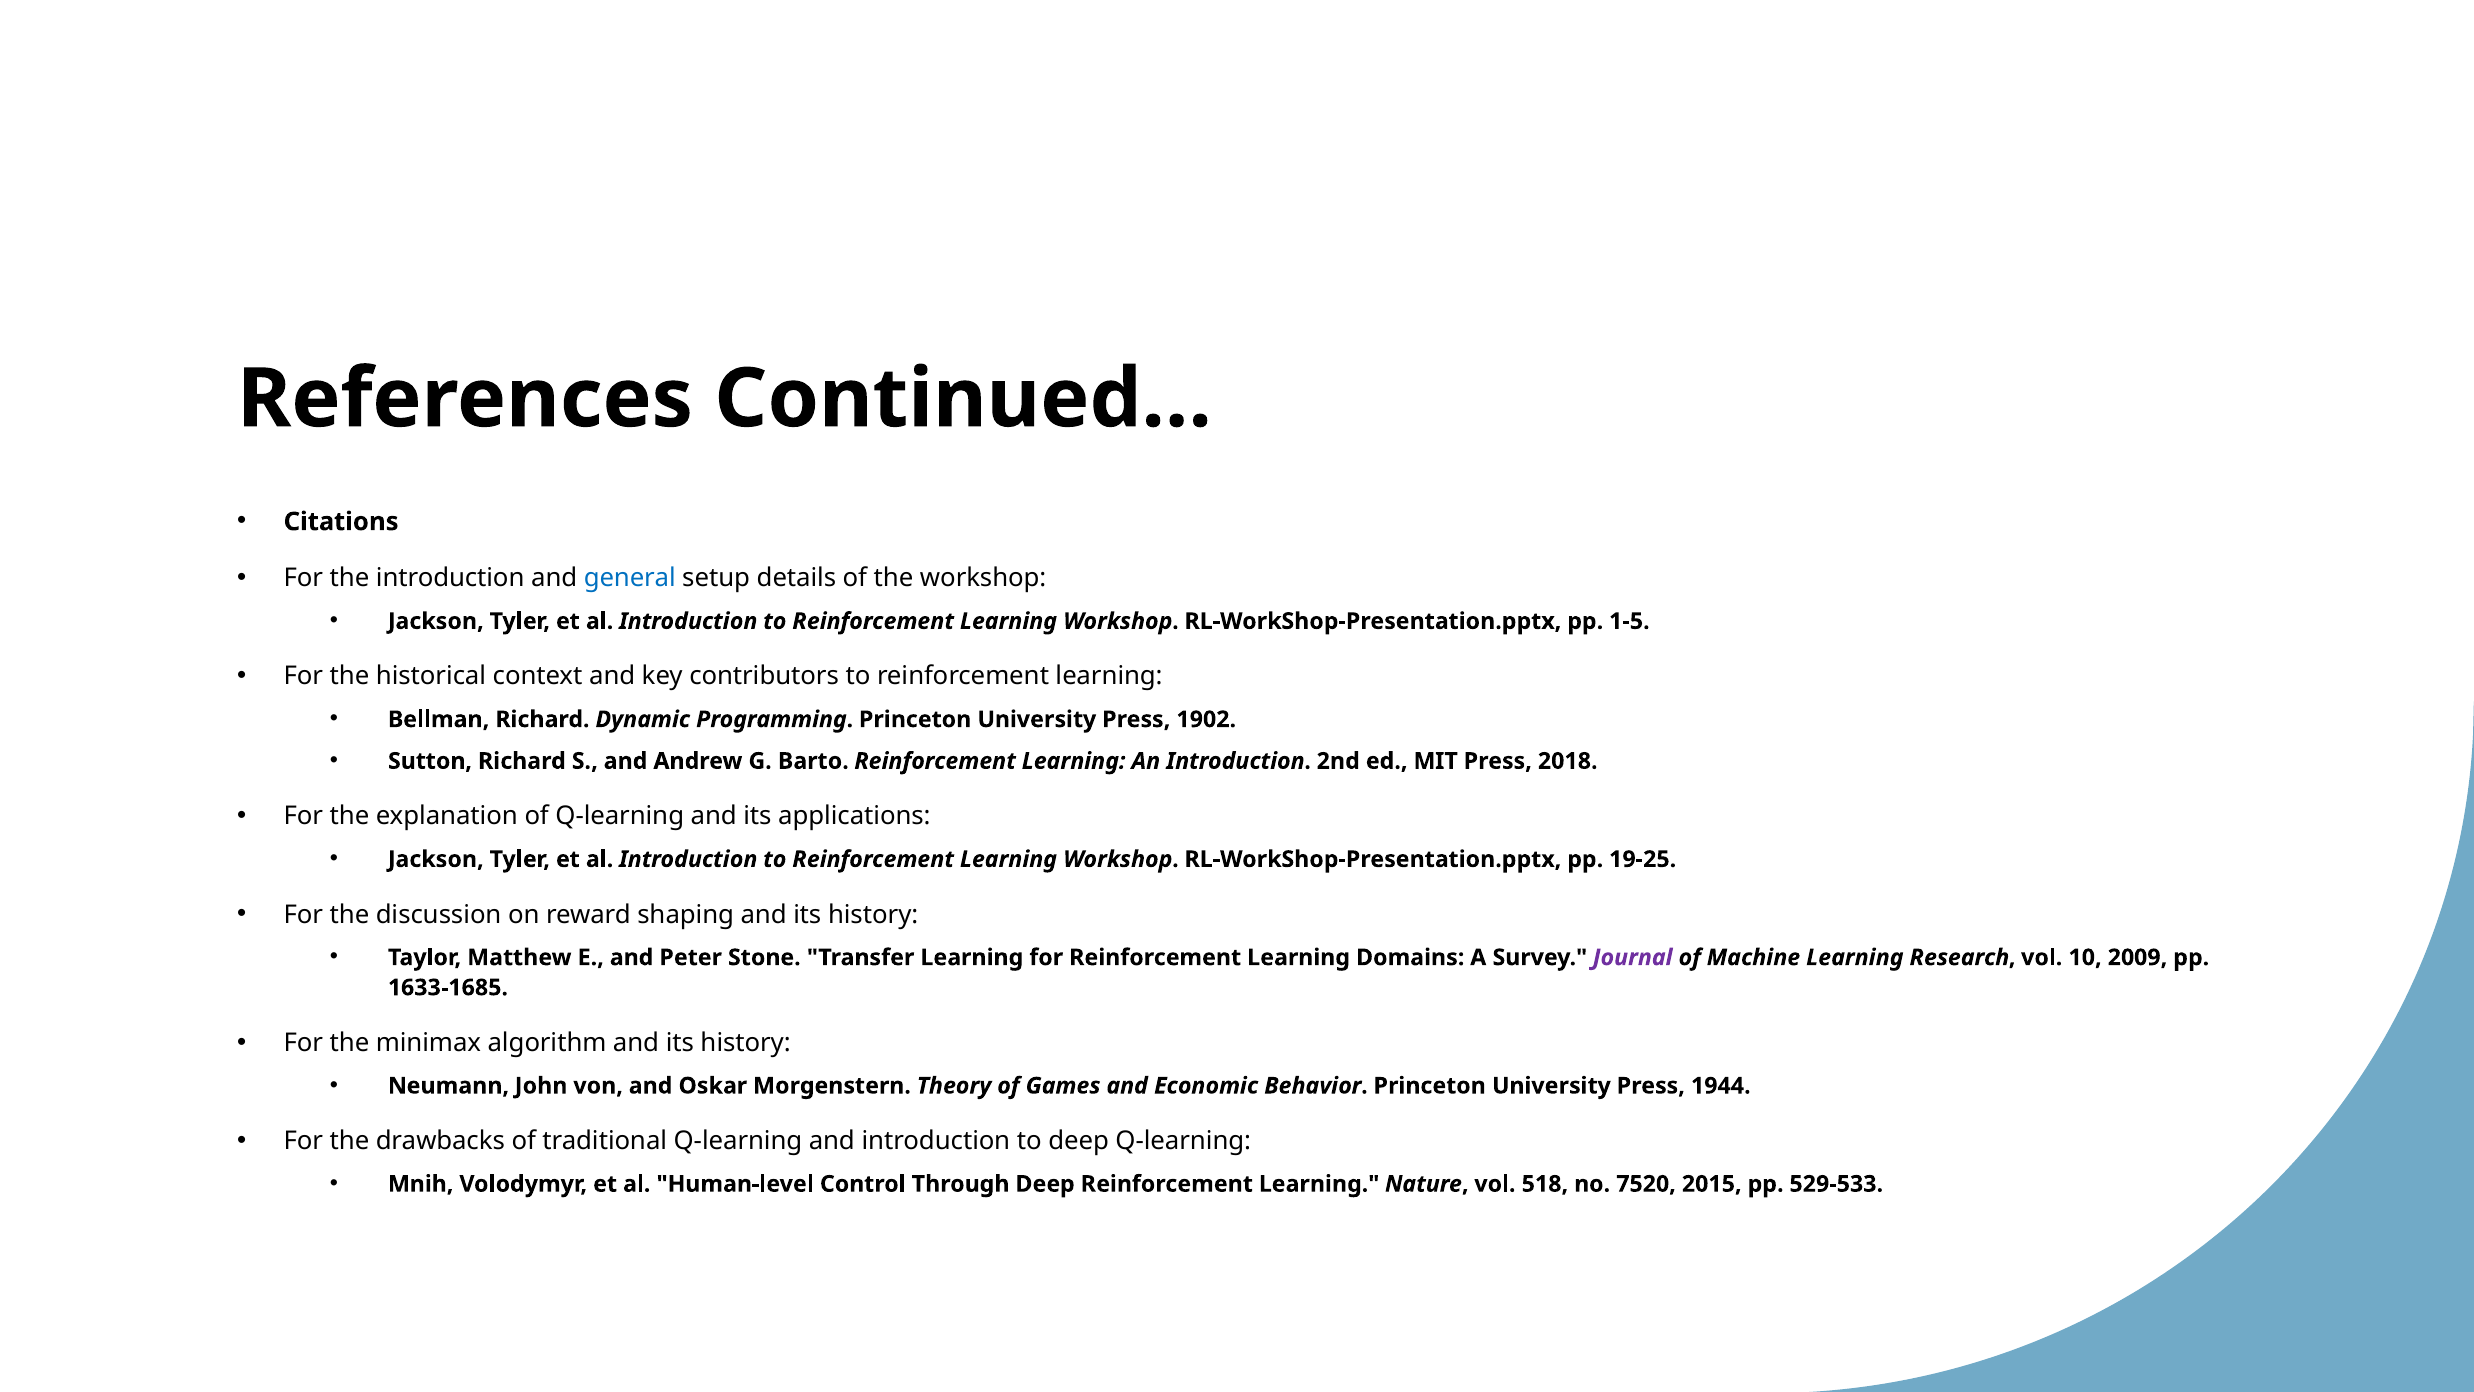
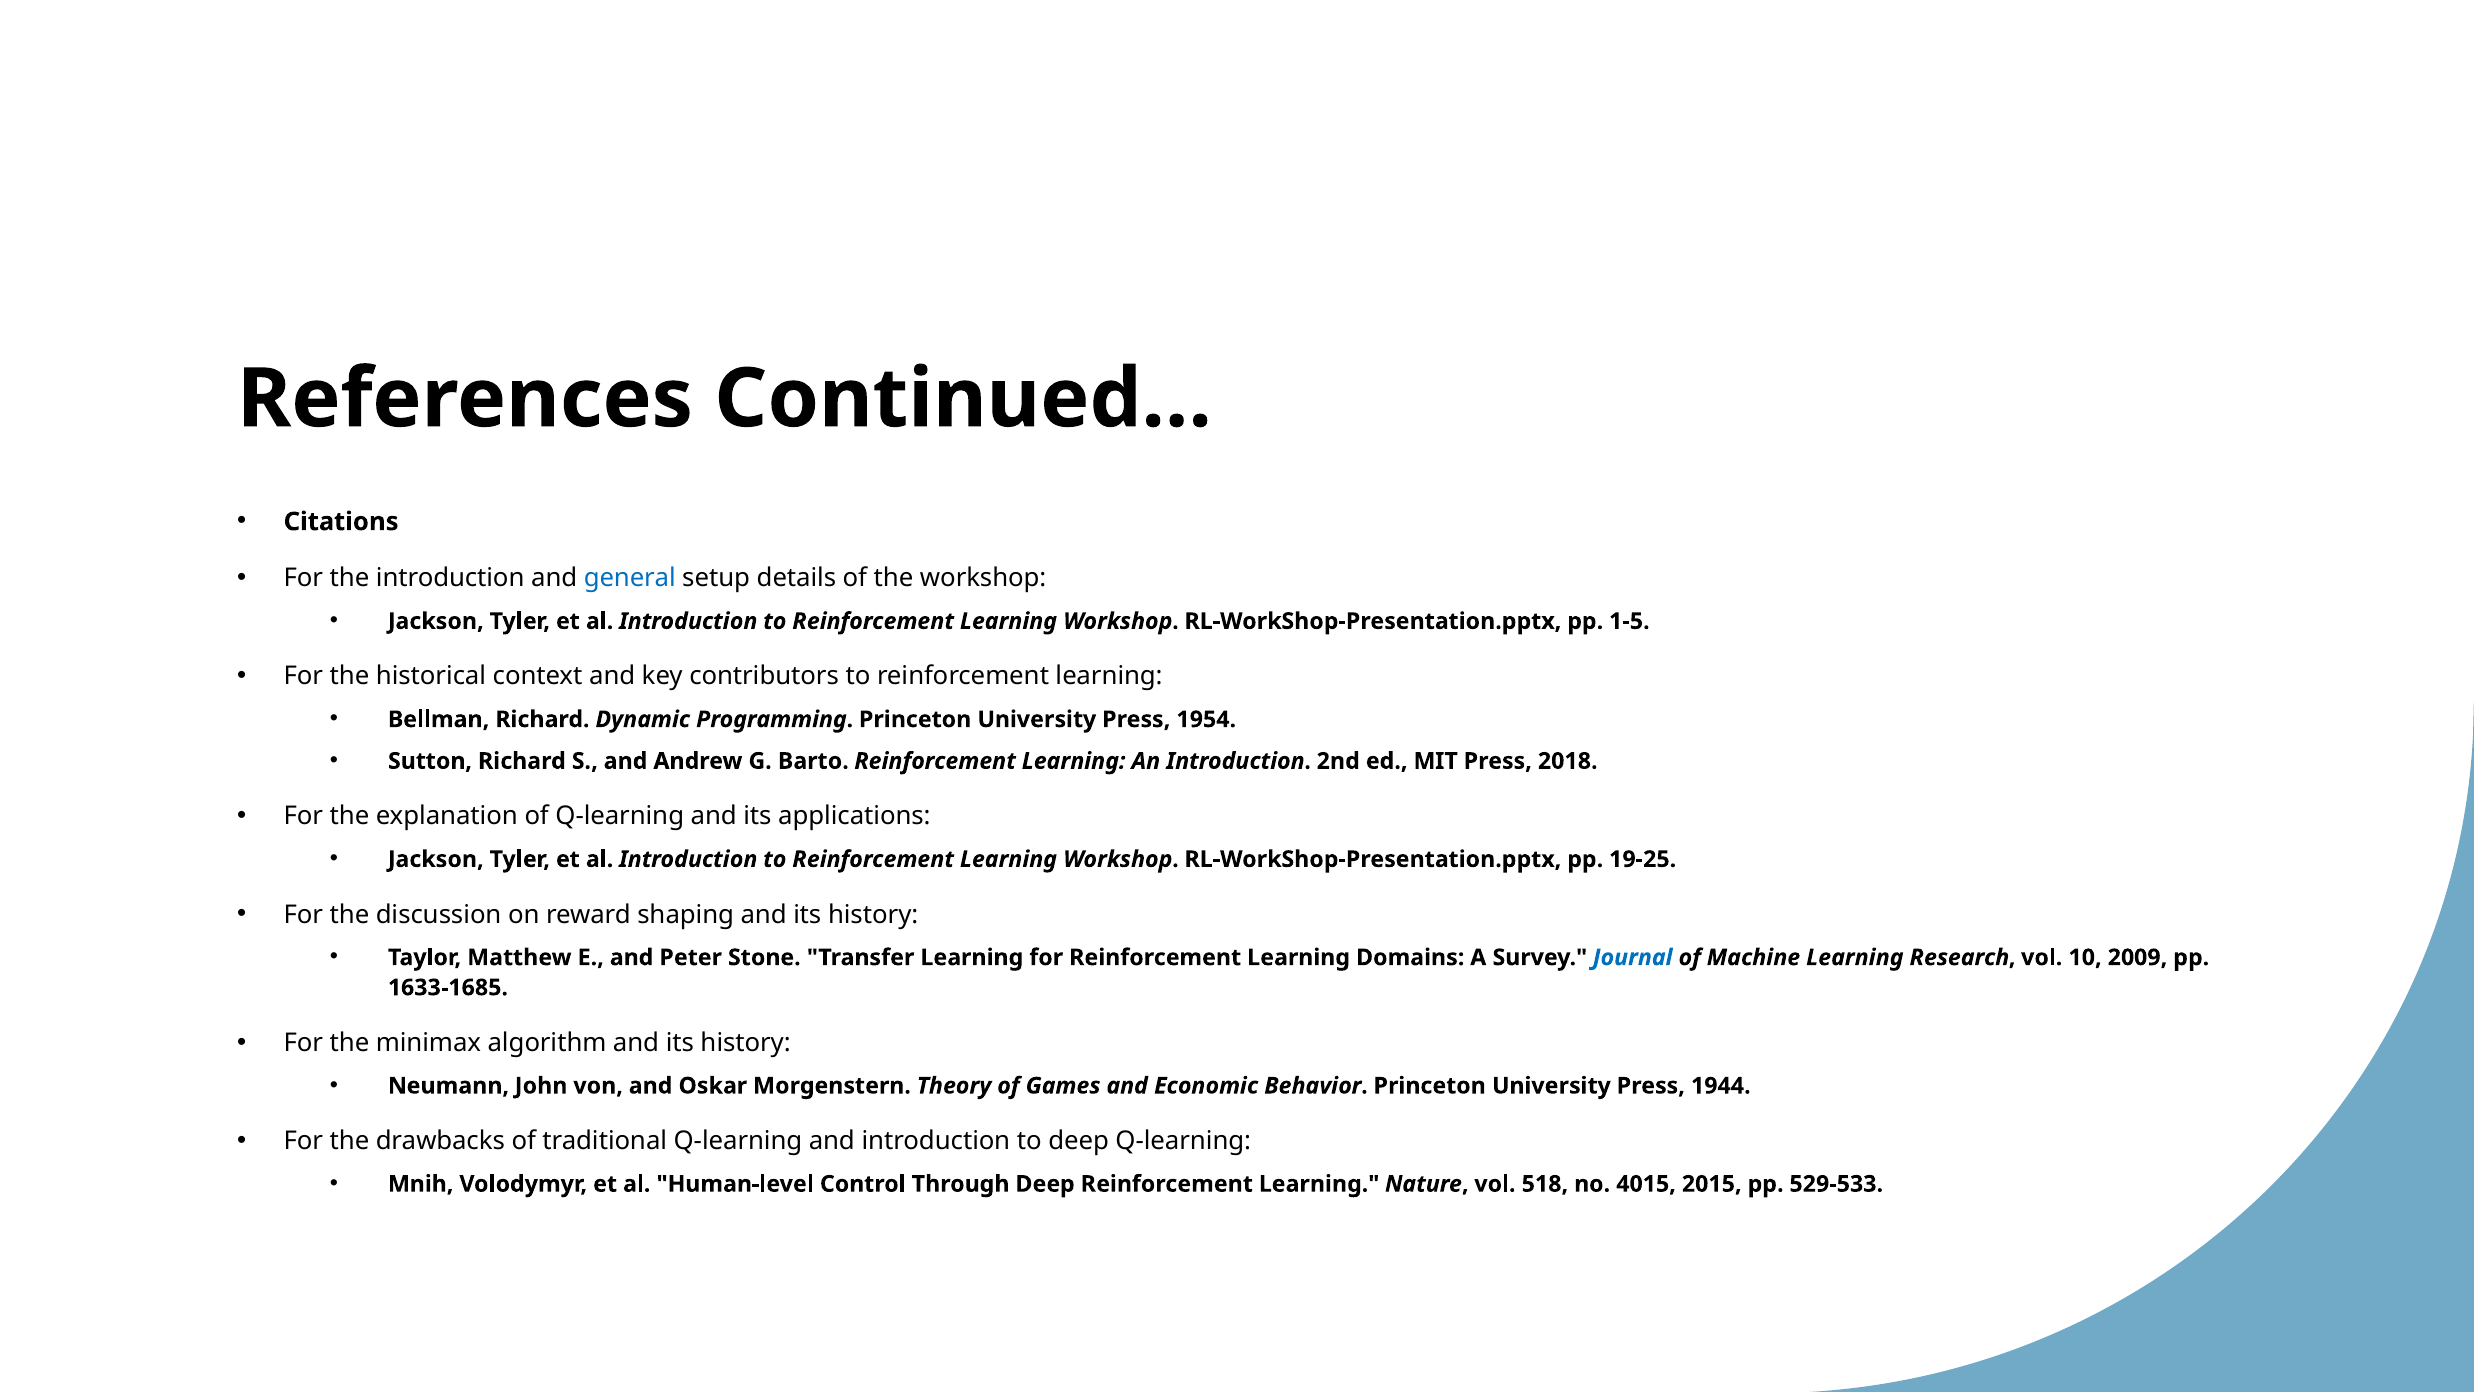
1902: 1902 -> 1954
Journal colour: purple -> blue
7520: 7520 -> 4015
